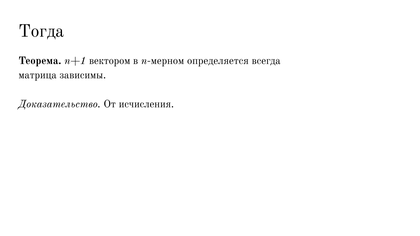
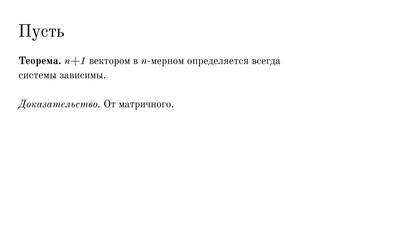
Тогда: Тогда -> Пусть
матрица: матрица -> системы
исчисления: исчисления -> матричного
